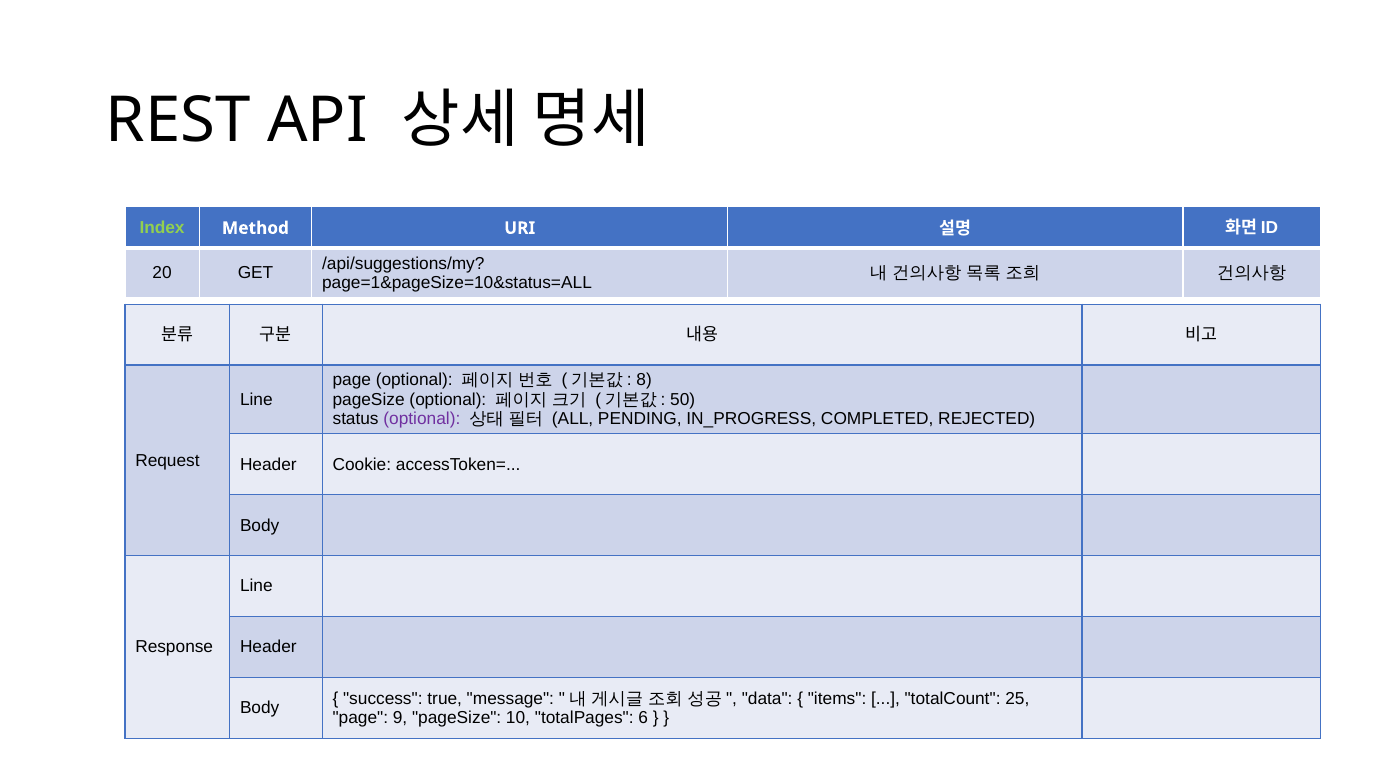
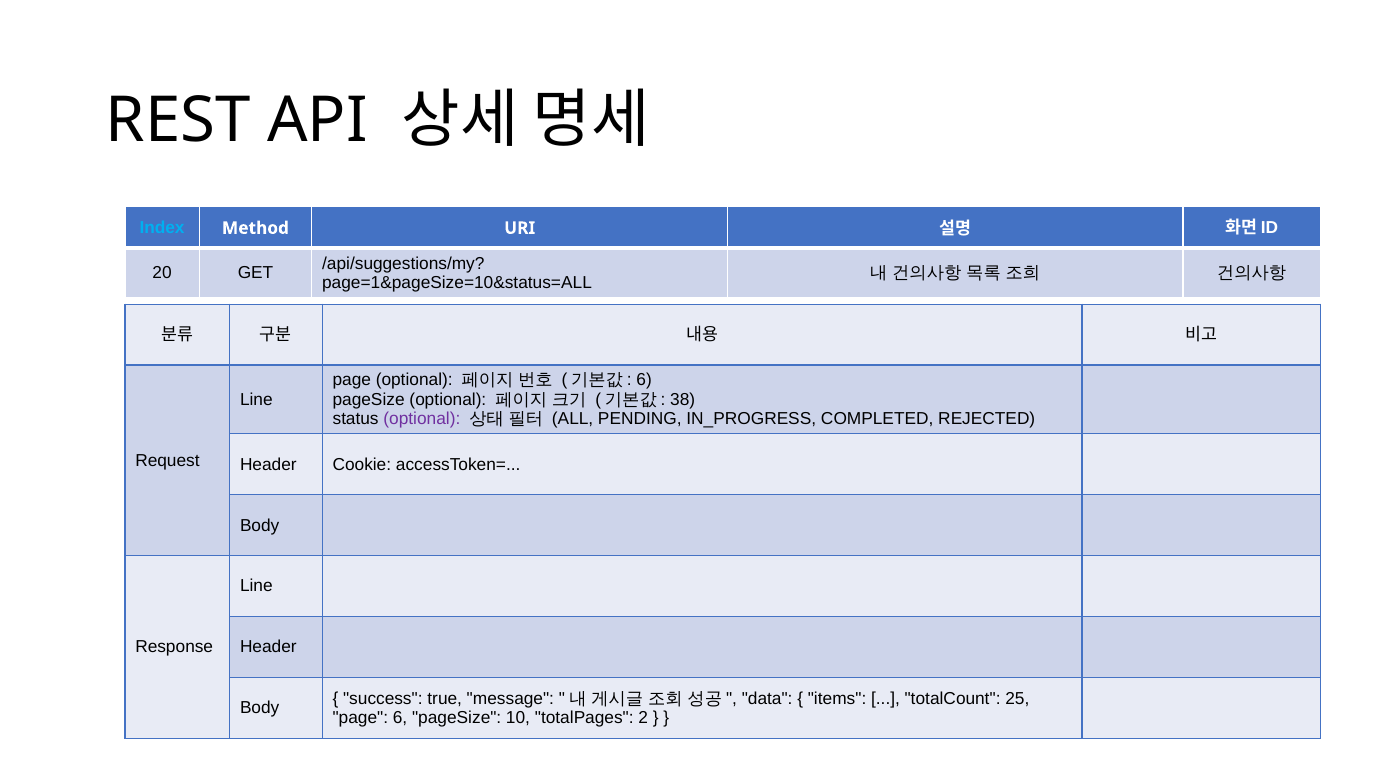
Index colour: light green -> light blue
8 at (644, 381): 8 -> 6
50: 50 -> 38
page 9: 9 -> 6
6: 6 -> 2
